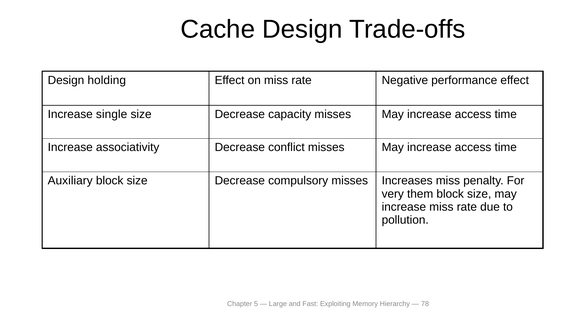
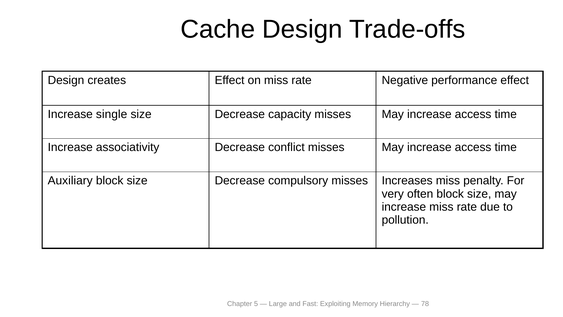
holding: holding -> creates
them: them -> often
